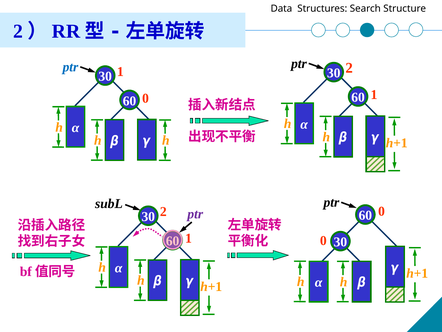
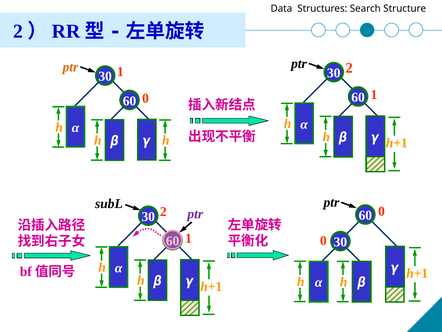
ptr at (70, 67) colour: blue -> orange
